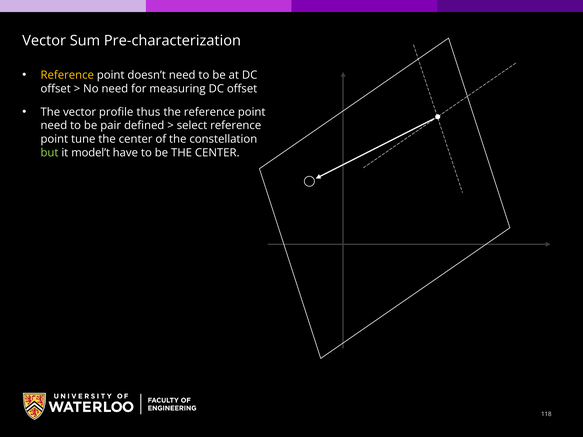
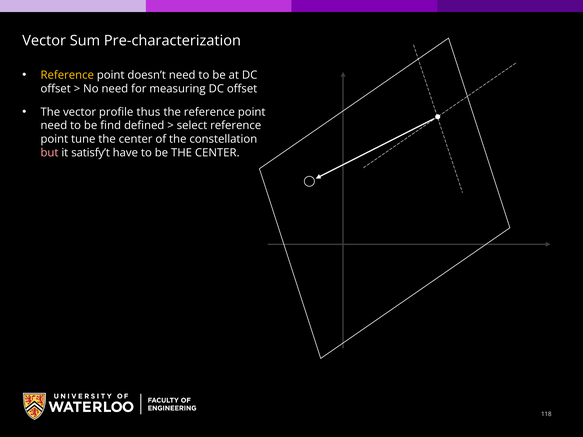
pair: pair -> find
but colour: light green -> pink
model’t: model’t -> satisfy’t
